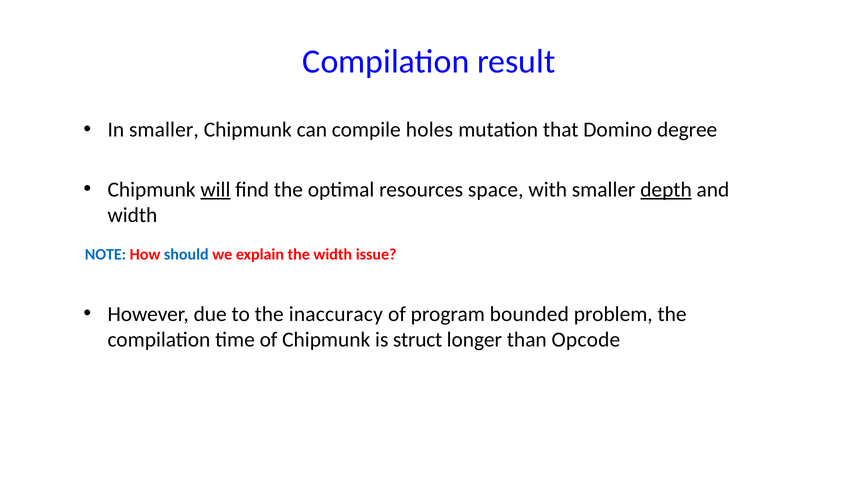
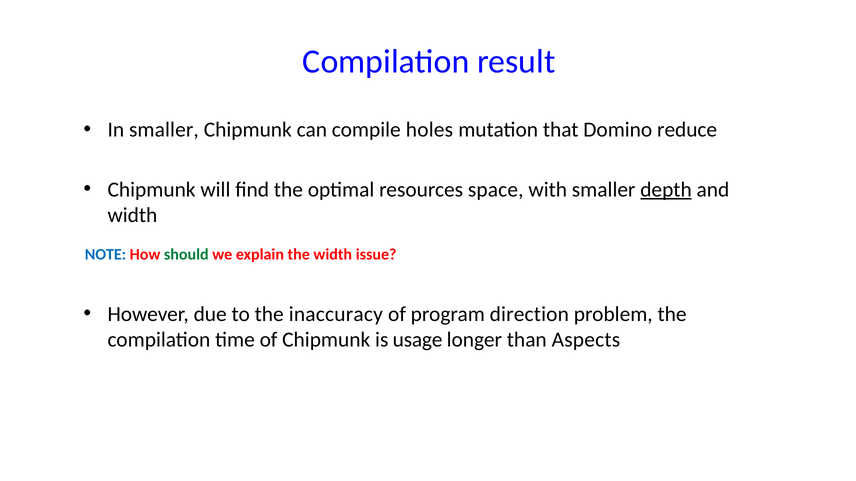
degree: degree -> reduce
will underline: present -> none
should colour: blue -> green
bounded: bounded -> direction
struct: struct -> usage
Opcode: Opcode -> Aspects
